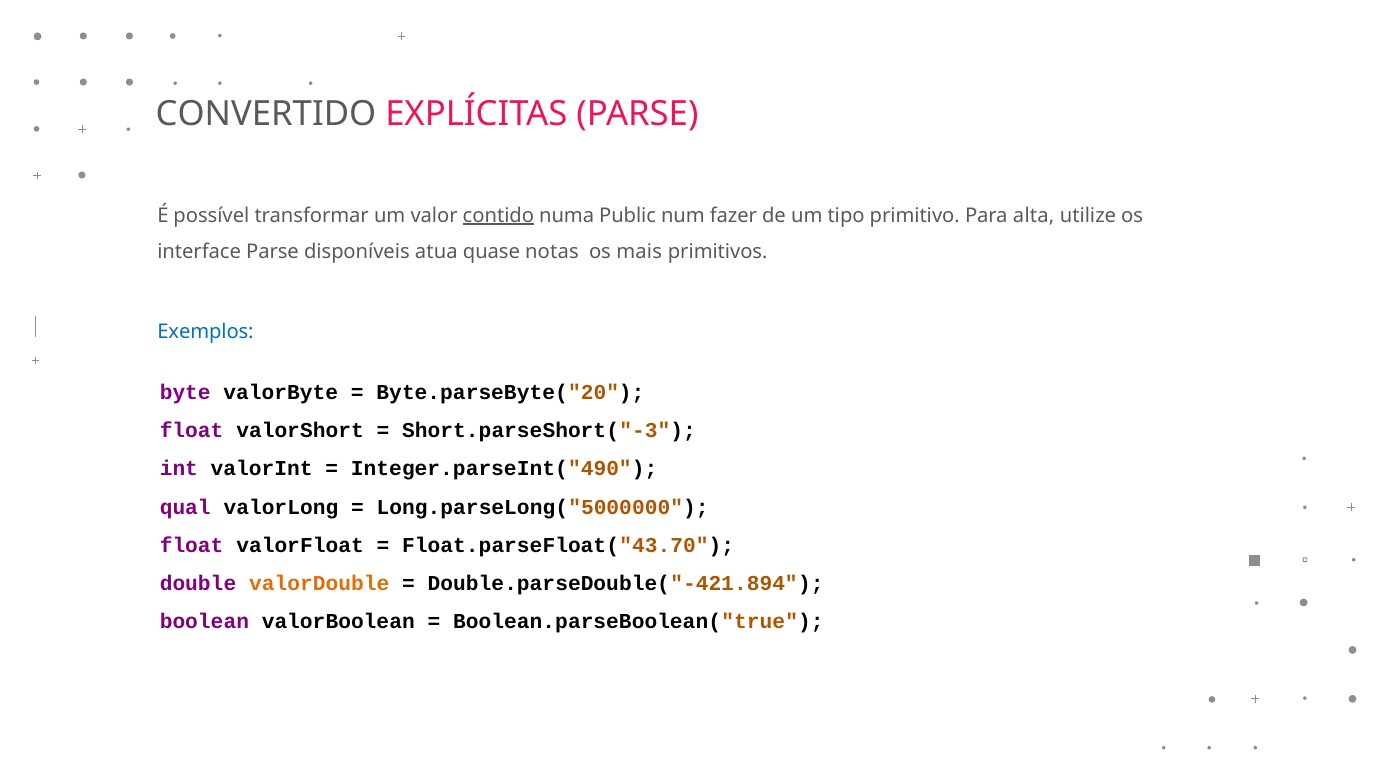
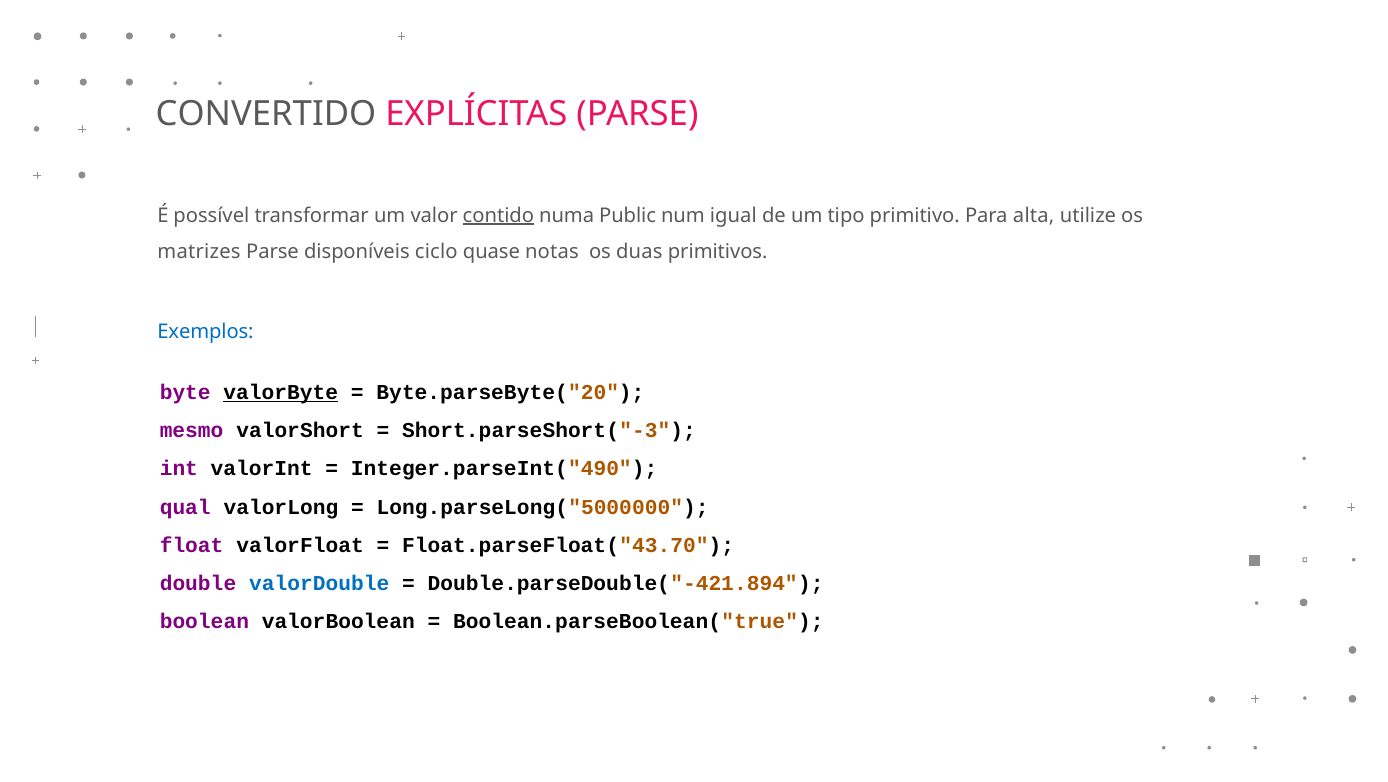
fazer: fazer -> igual
interface: interface -> matrizes
atua: atua -> ciclo
mais: mais -> duas
valorByte underline: none -> present
float at (192, 430): float -> mesmo
valorDouble colour: orange -> blue
